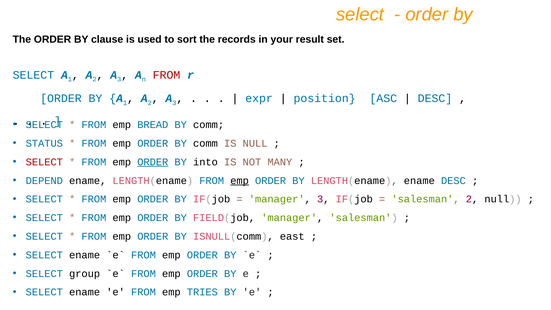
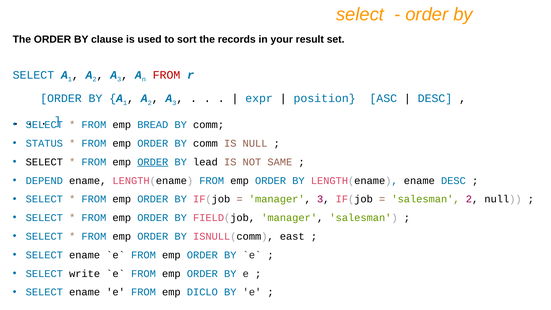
SELECT at (44, 162) colour: red -> black
into: into -> lead
MANY: MANY -> SAME
emp at (240, 181) underline: present -> none
group: group -> write
TRIES: TRIES -> DICLO
